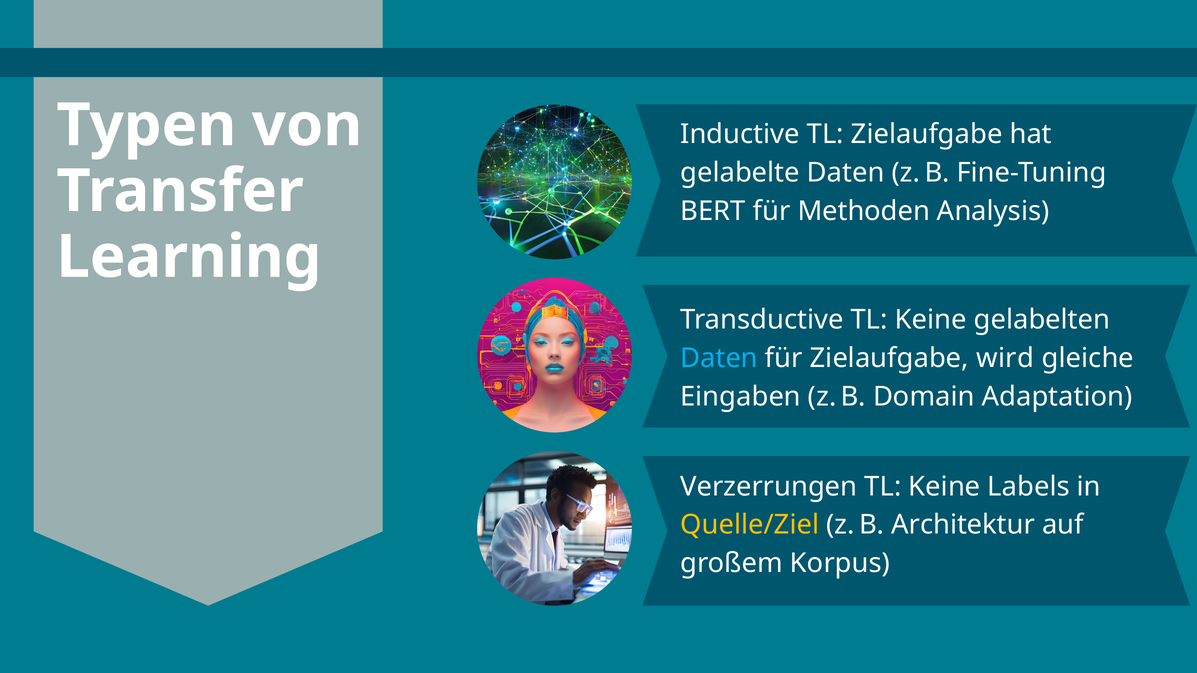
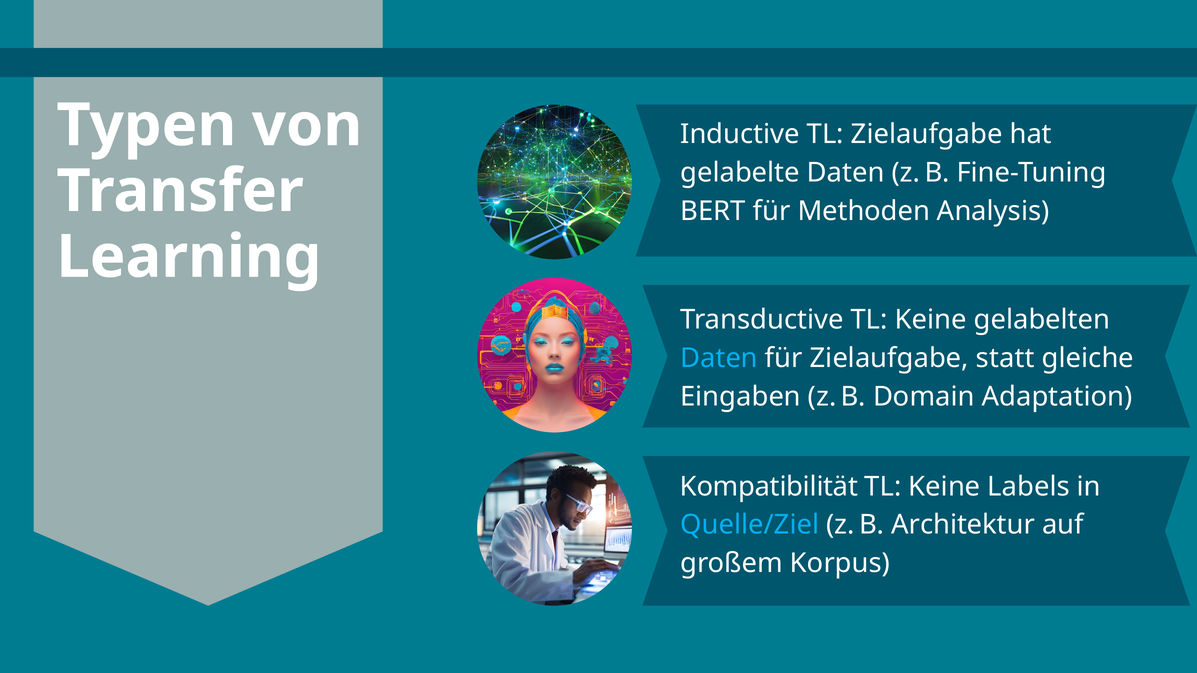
wird: wird -> statt
Verzerrungen: Verzerrungen -> Kompatibilität
Quelle/Ziel colour: yellow -> light blue
